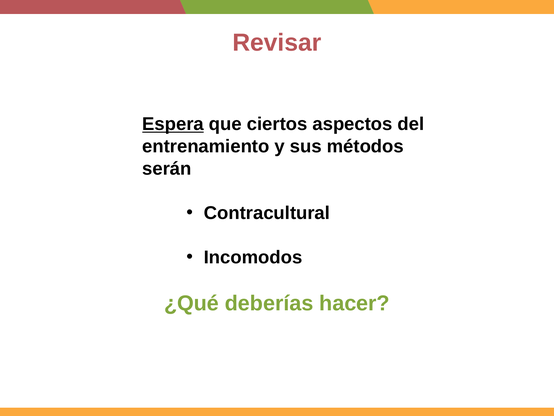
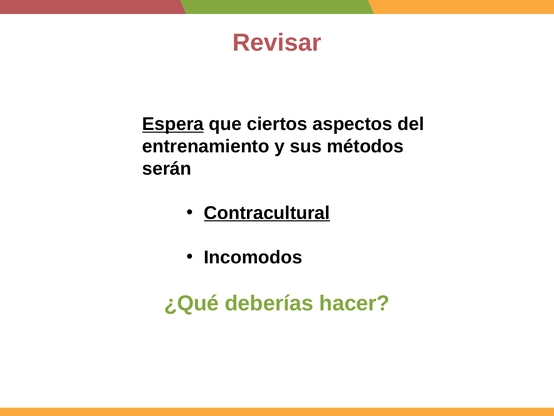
Contracultural underline: none -> present
